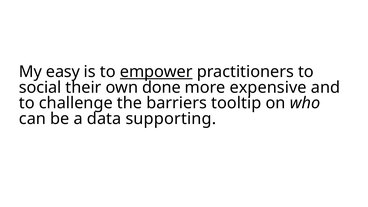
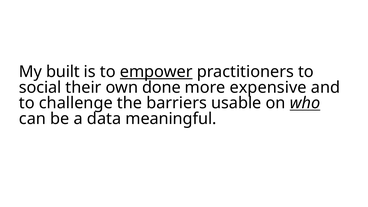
easy: easy -> built
tooltip: tooltip -> usable
who underline: none -> present
supporting: supporting -> meaningful
